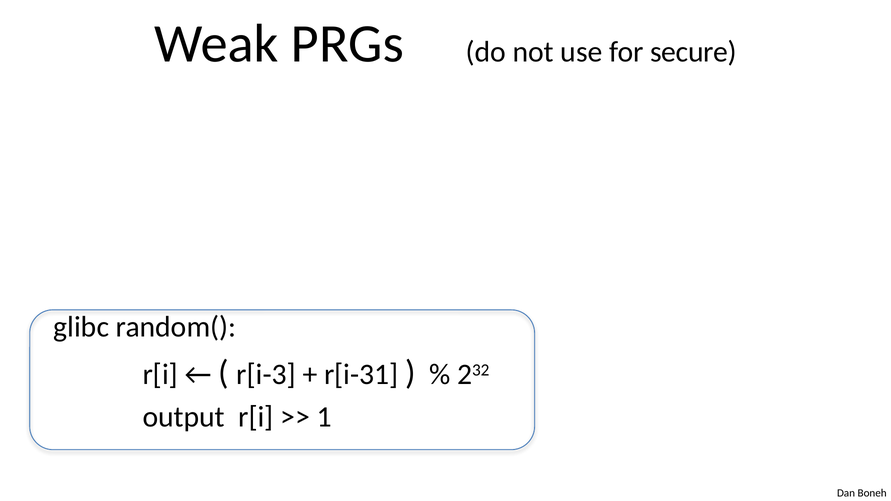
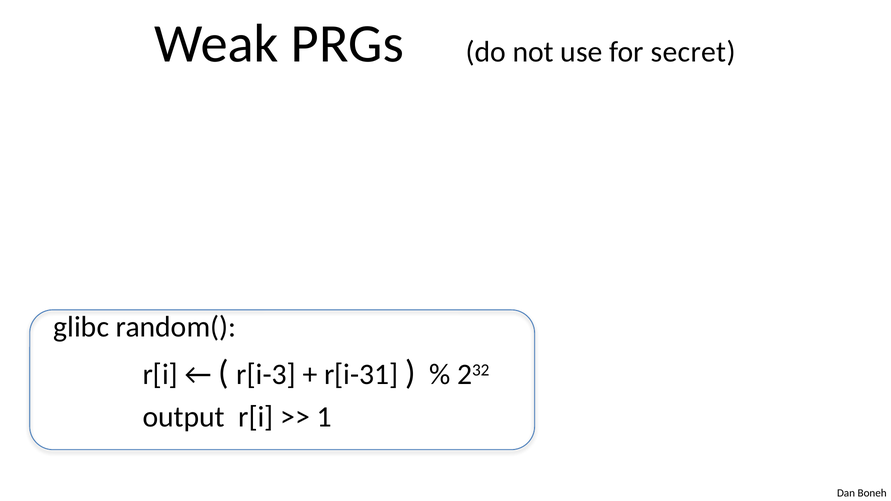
secure: secure -> secret
